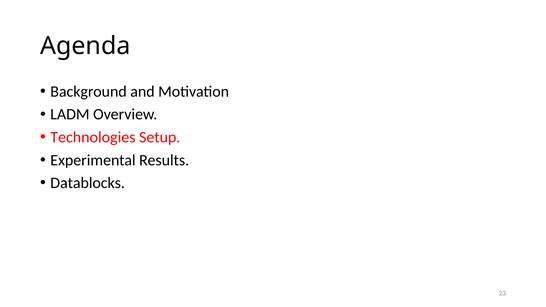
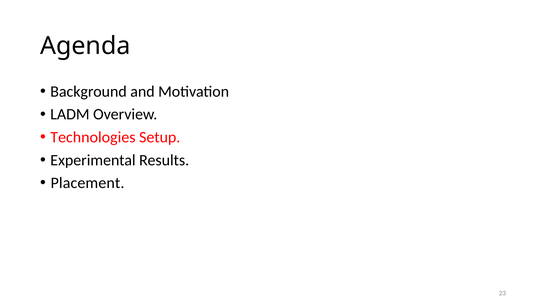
Datablocks: Datablocks -> Placement
